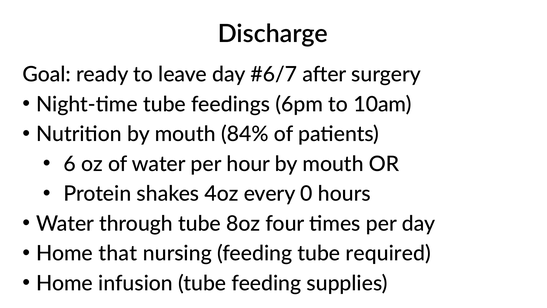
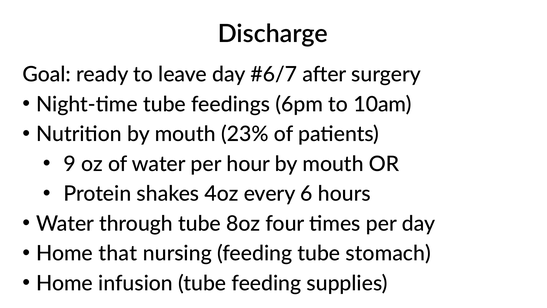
84%: 84% -> 23%
6: 6 -> 9
0: 0 -> 6
required: required -> stomach
